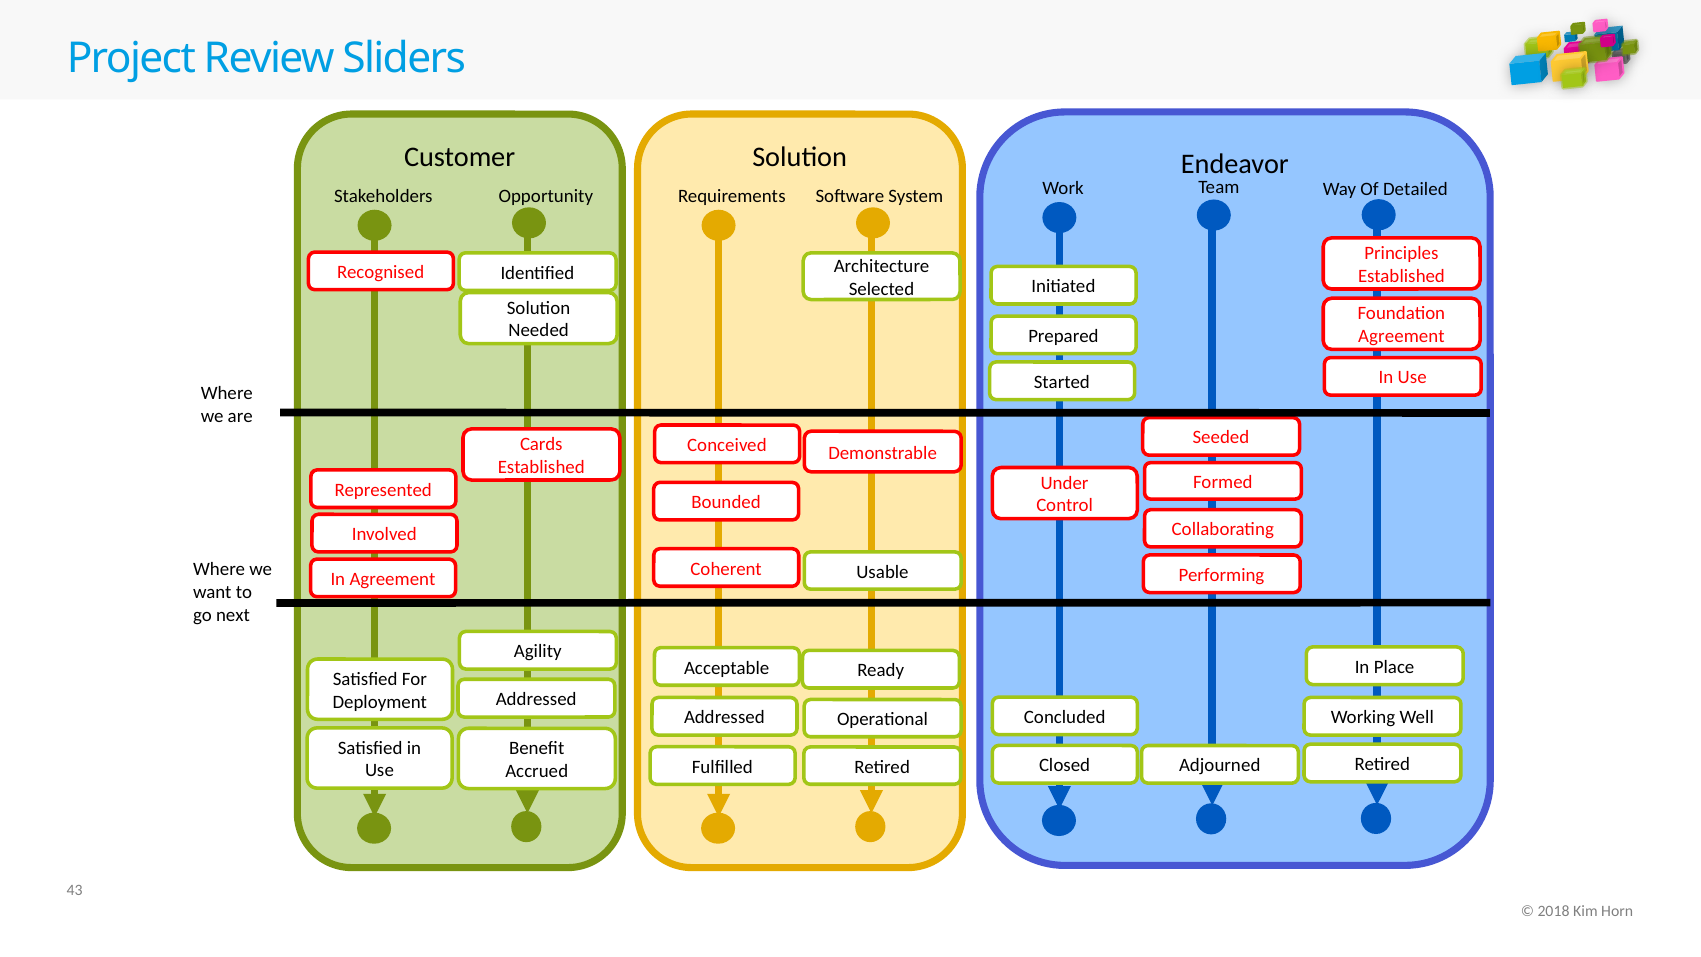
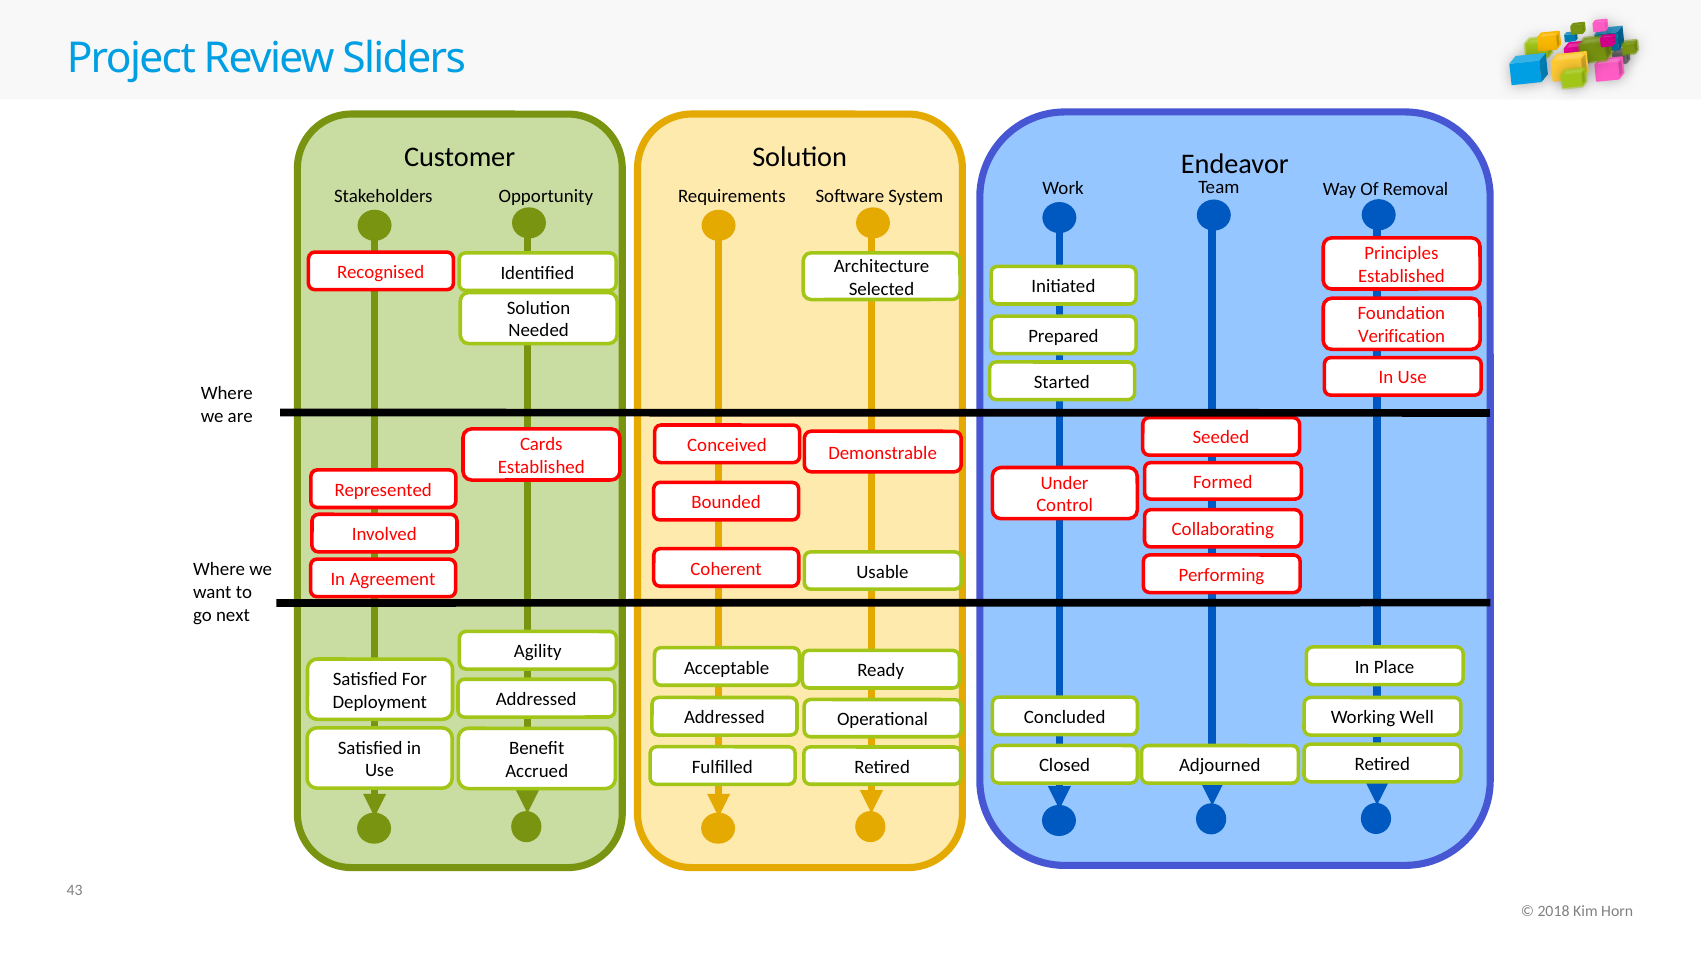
Detailed: Detailed -> Removal
Agreement at (1401, 336): Agreement -> Verification
